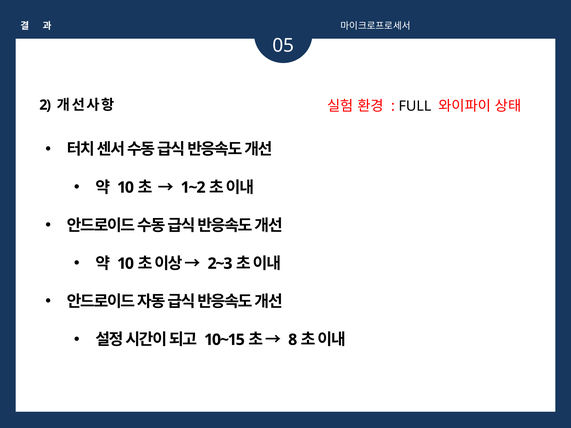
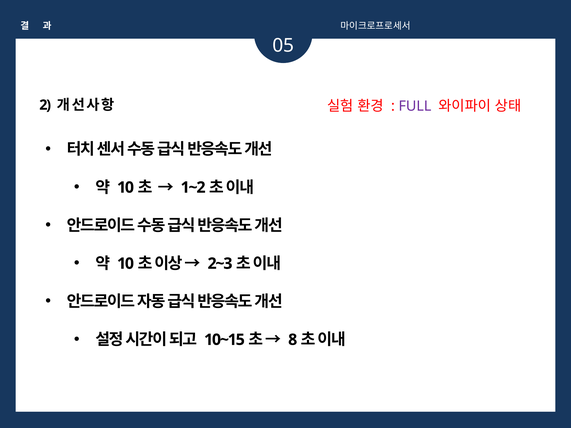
FULL colour: black -> purple
